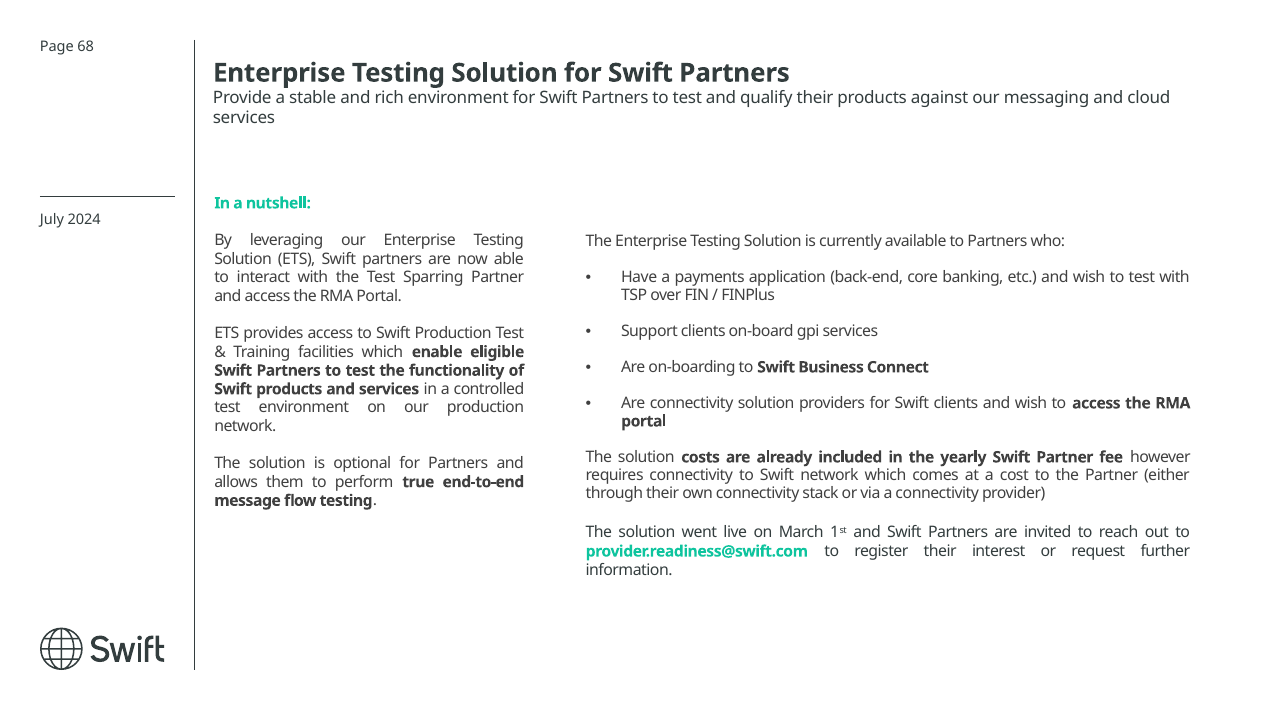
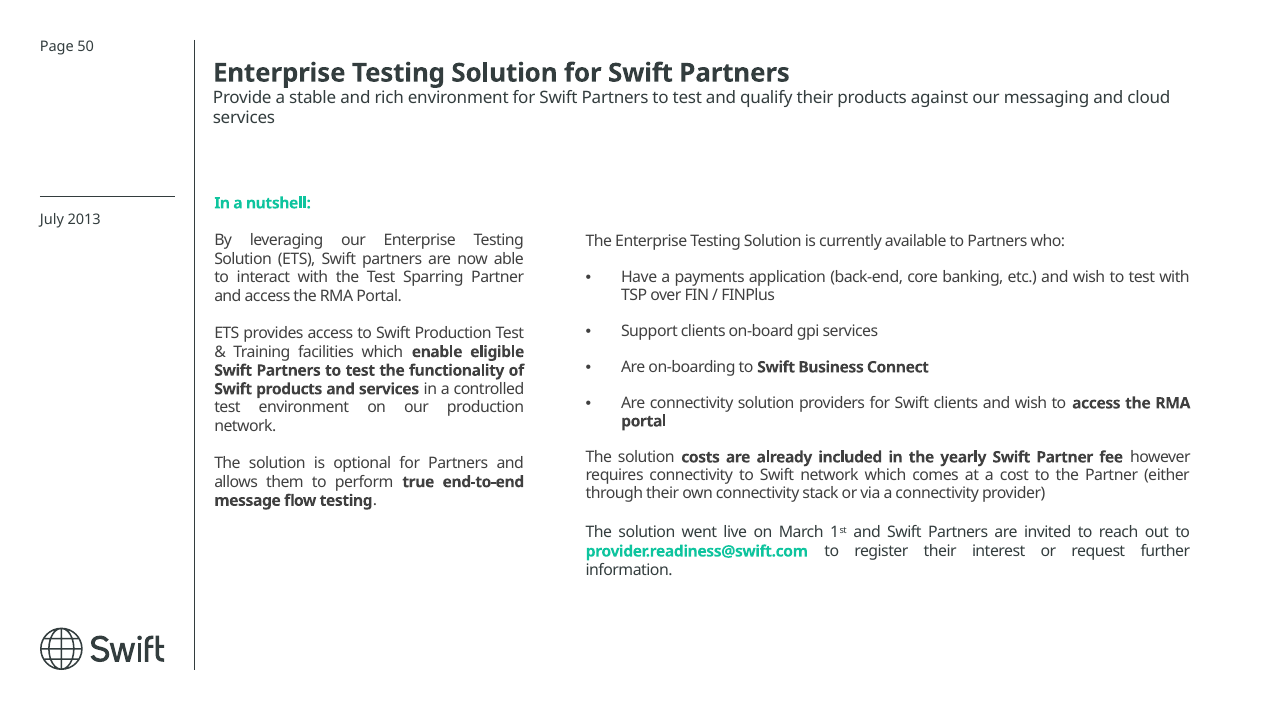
68: 68 -> 50
2024: 2024 -> 2013
